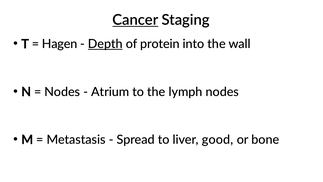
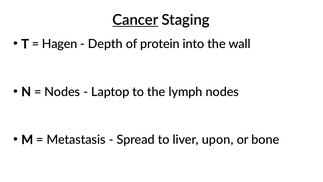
Depth underline: present -> none
Atrium: Atrium -> Laptop
good: good -> upon
